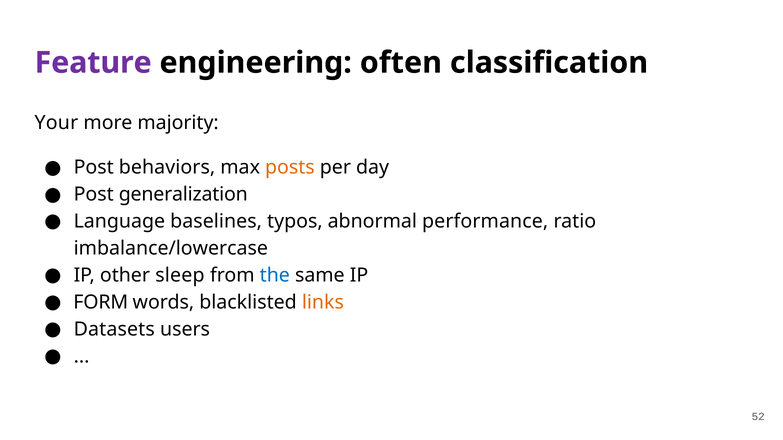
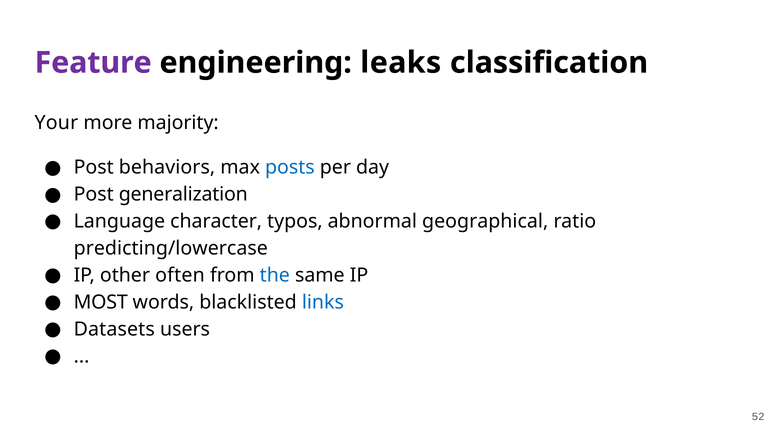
often: often -> leaks
posts colour: orange -> blue
baselines: baselines -> character
performance: performance -> geographical
imbalance/lowercase: imbalance/lowercase -> predicting/lowercase
sleep: sleep -> often
FORM: FORM -> MOST
links colour: orange -> blue
